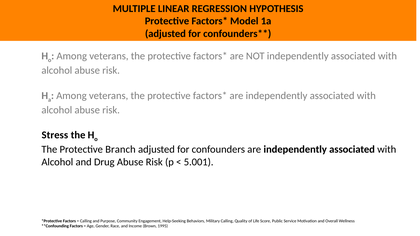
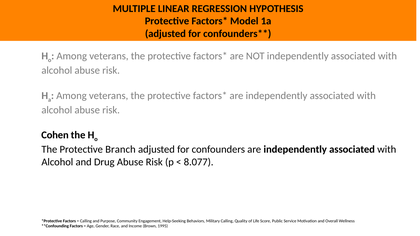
Stress: Stress -> Cohen
5.001: 5.001 -> 8.077
